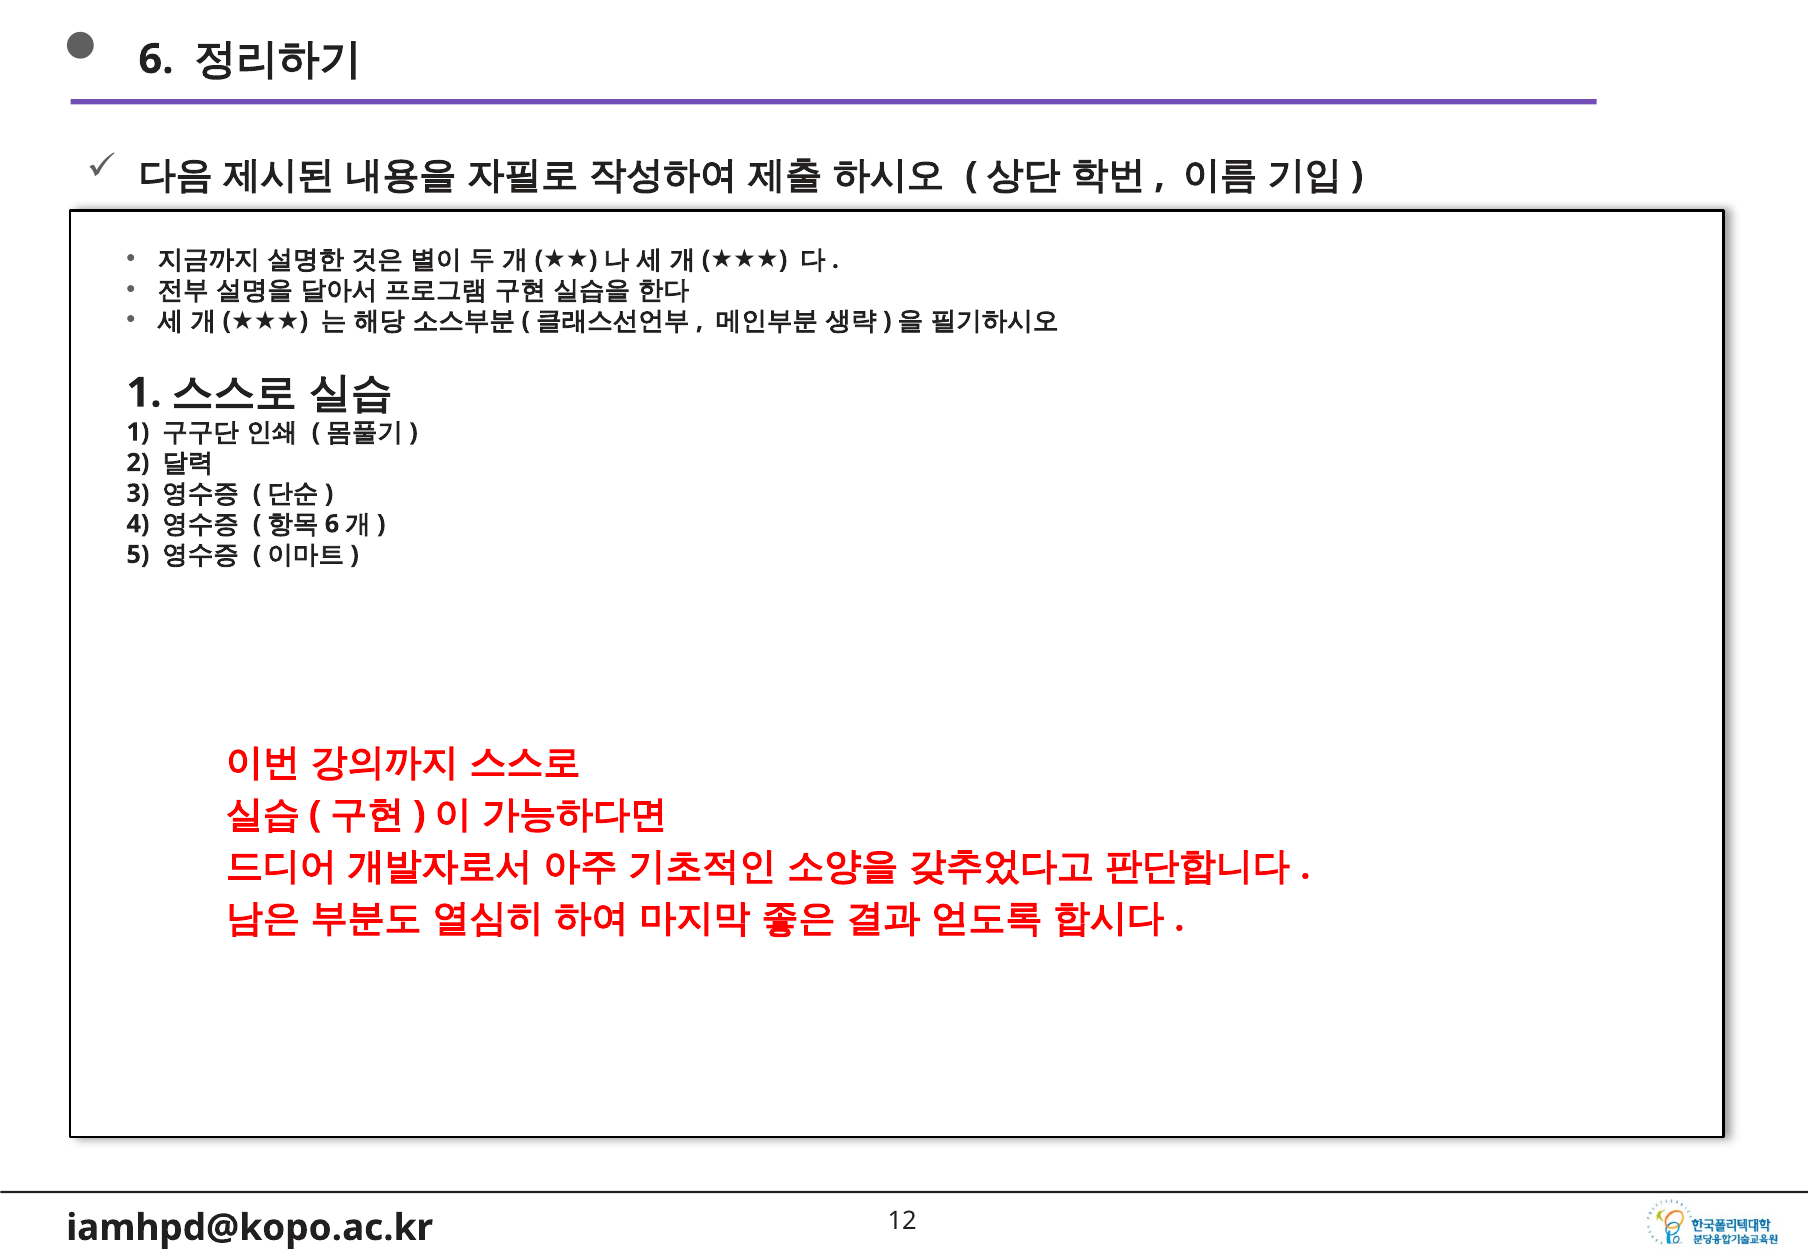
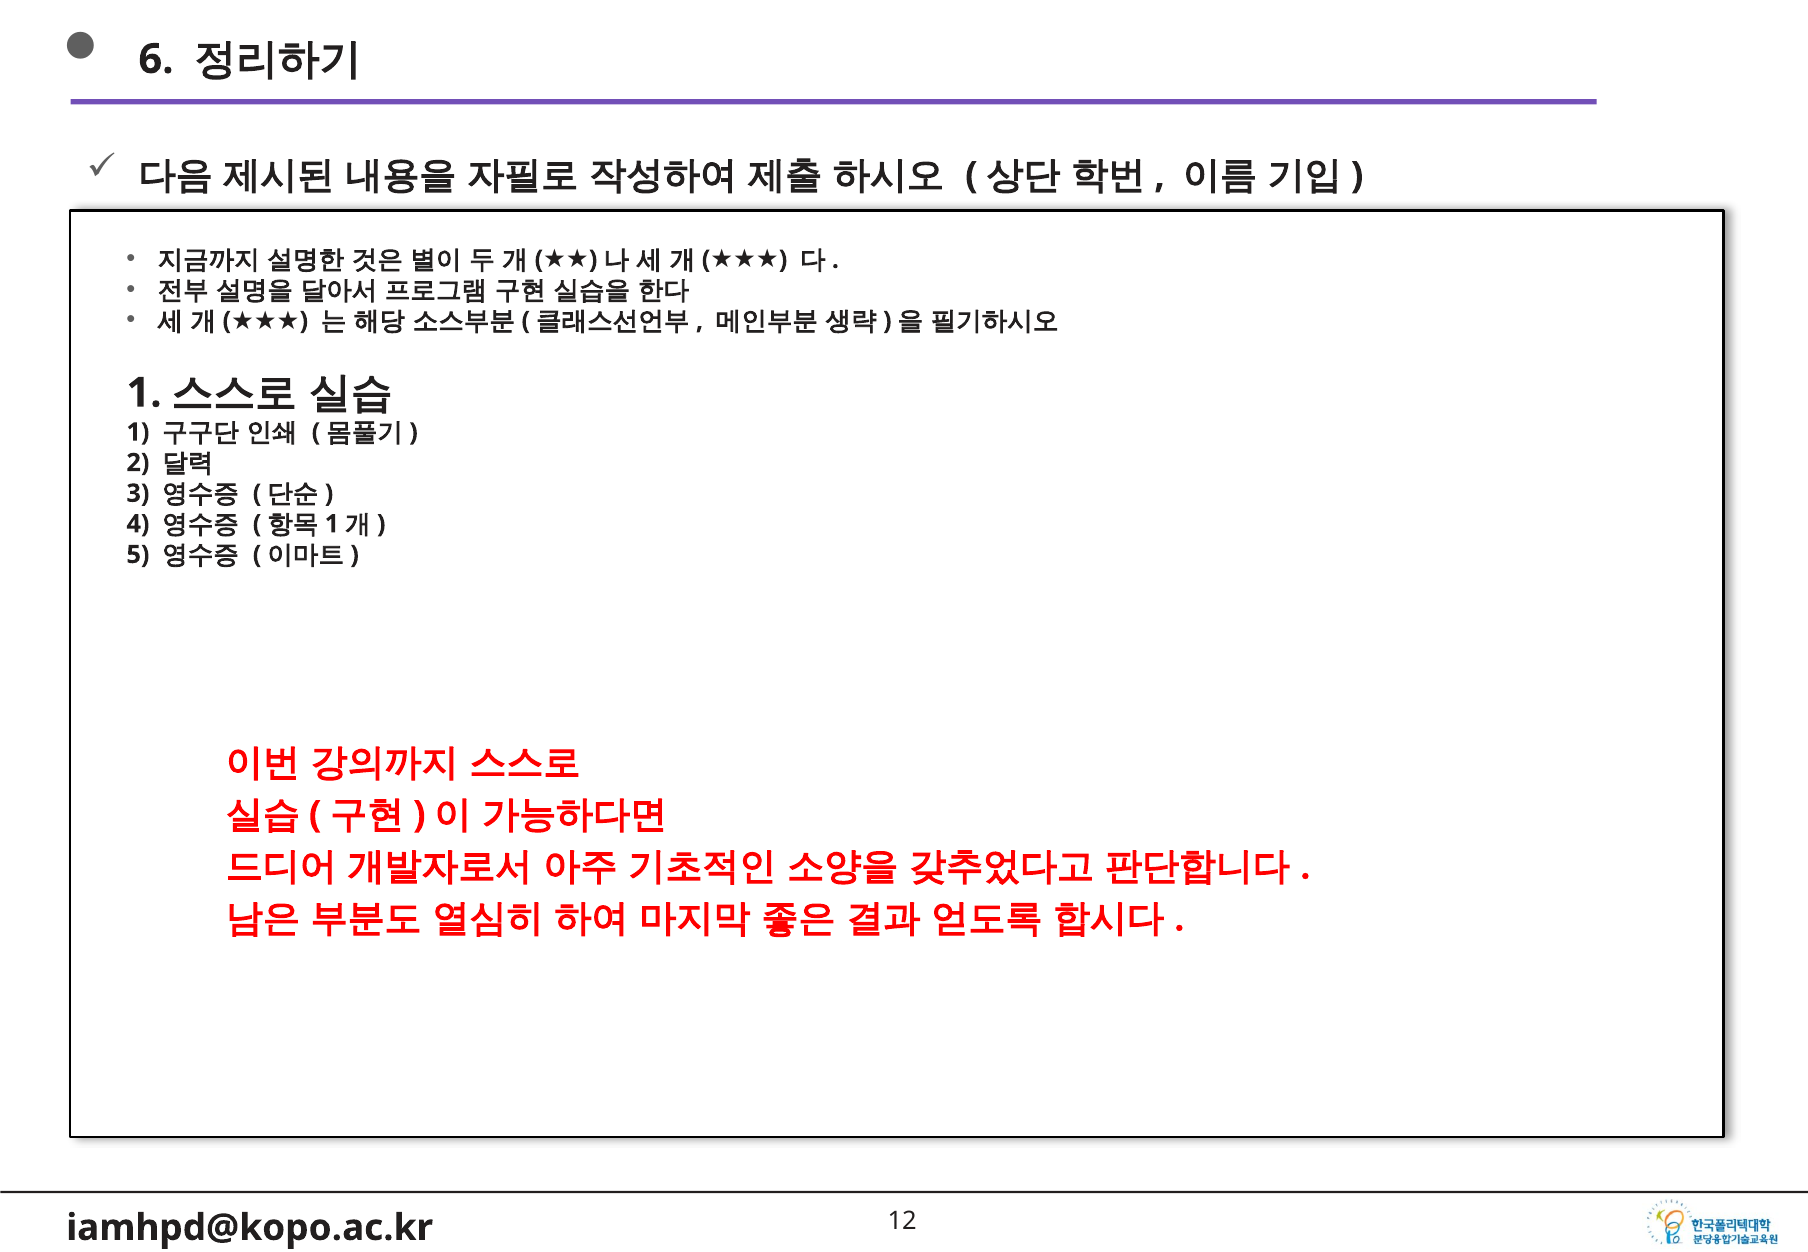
6 at (332, 524): 6 -> 1
